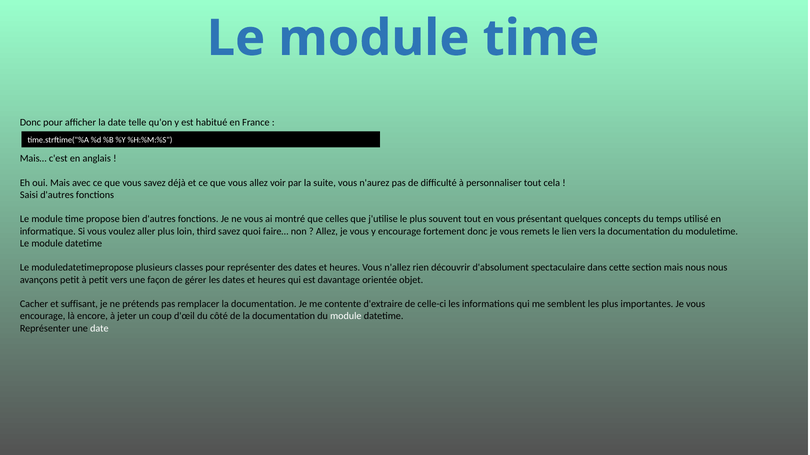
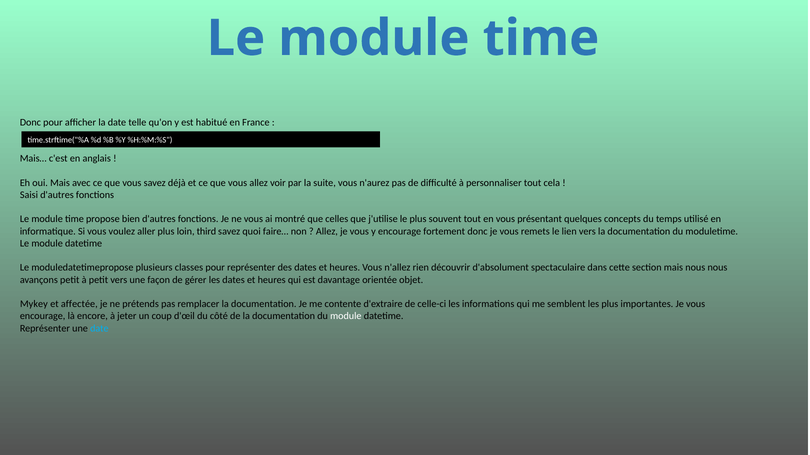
Cacher: Cacher -> Mykey
suffisant: suffisant -> affectée
date at (99, 329) colour: white -> light blue
